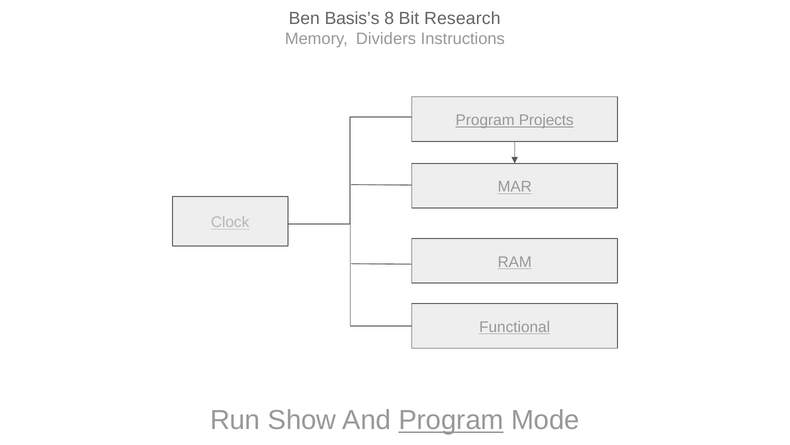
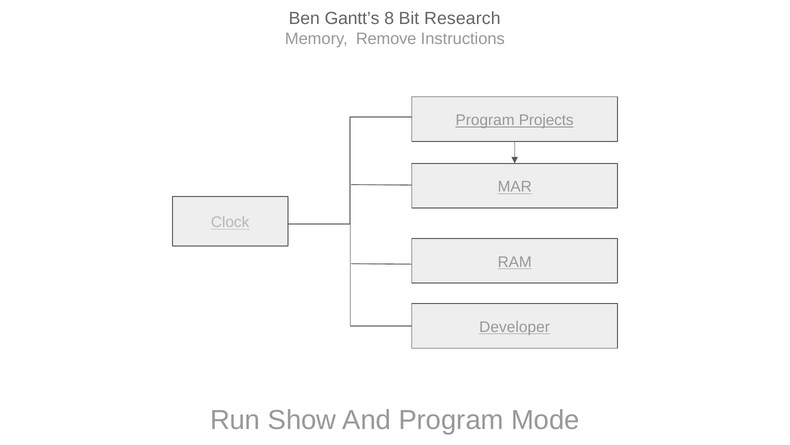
Basis’s: Basis’s -> Gantt’s
Dividers: Dividers -> Remove
Functional: Functional -> Developer
Program at (451, 420) underline: present -> none
